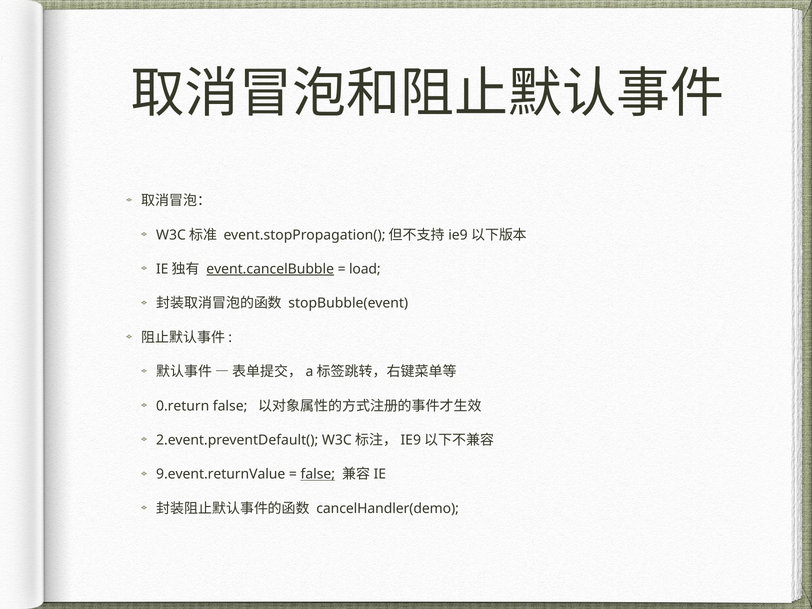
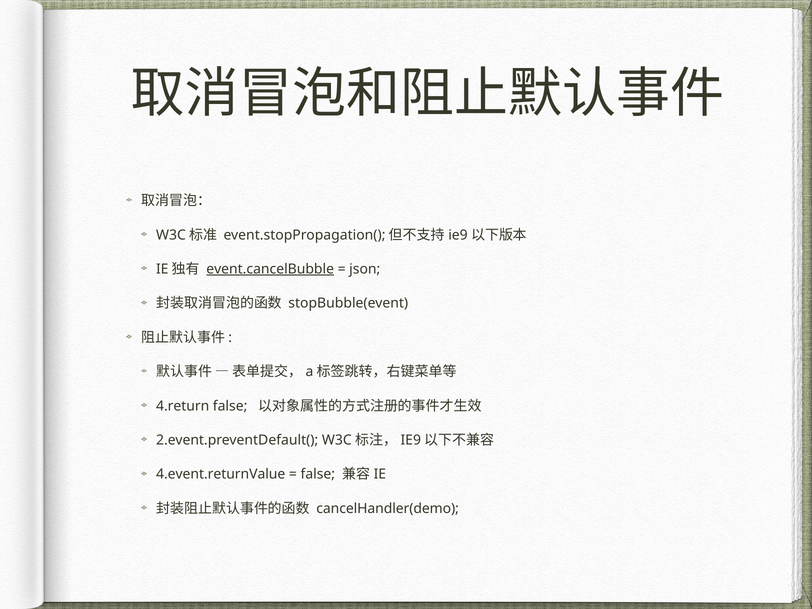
load: load -> json
0.return: 0.return -> 4.return
9.event.returnValue: 9.event.returnValue -> 4.event.returnValue
false at (318, 474) underline: present -> none
